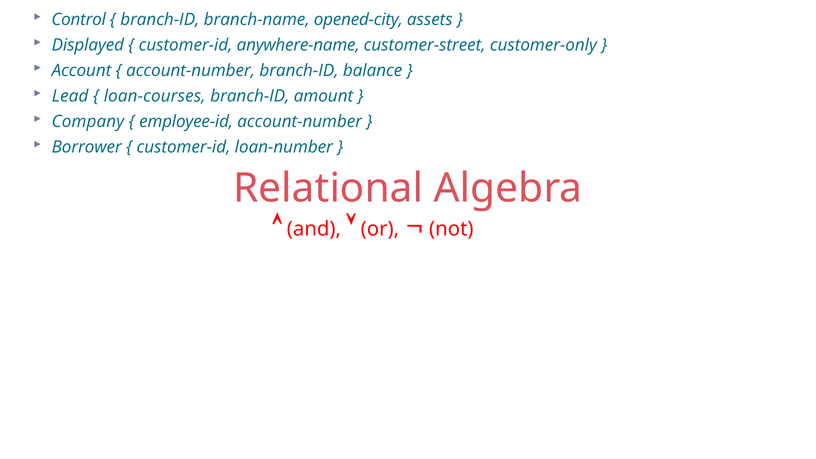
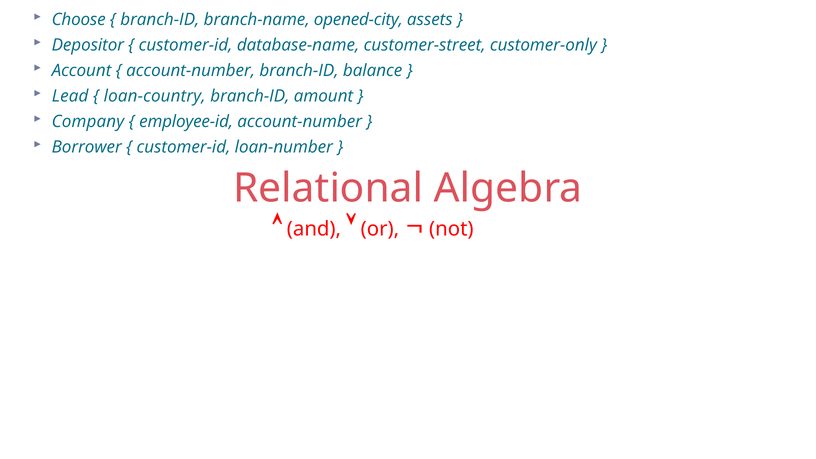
Control: Control -> Choose
Displayed: Displayed -> Depositor
anywhere-name: anywhere-name -> database-name
loan-courses: loan-courses -> loan-country
